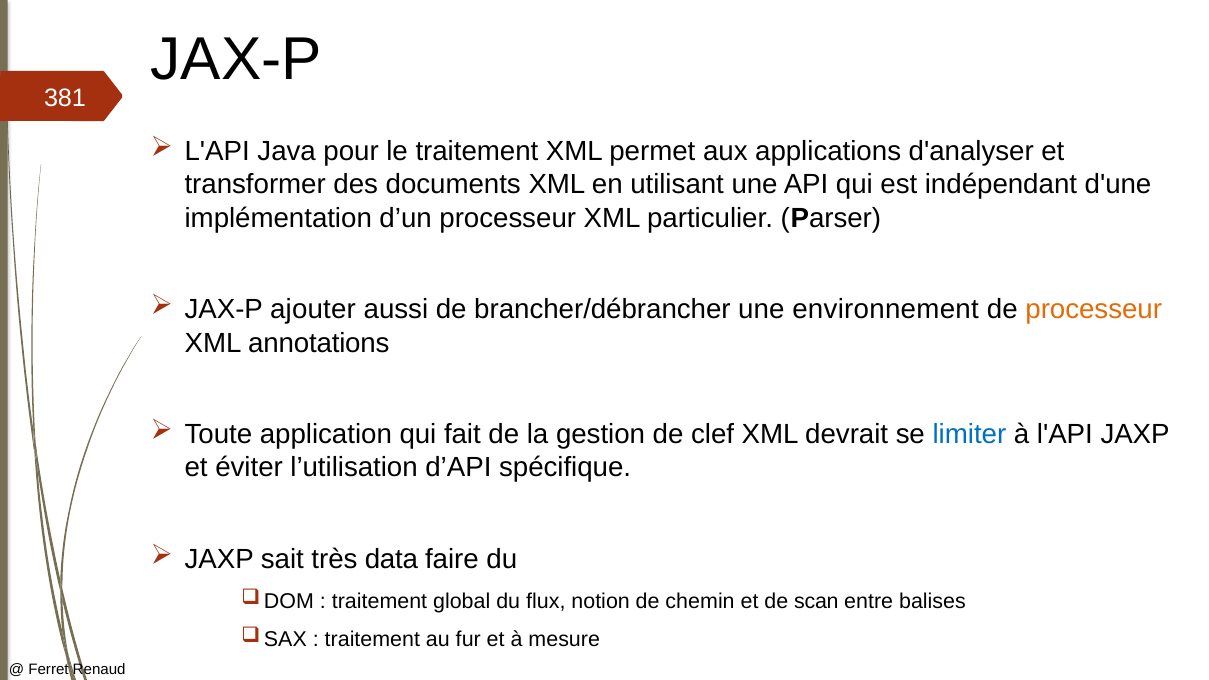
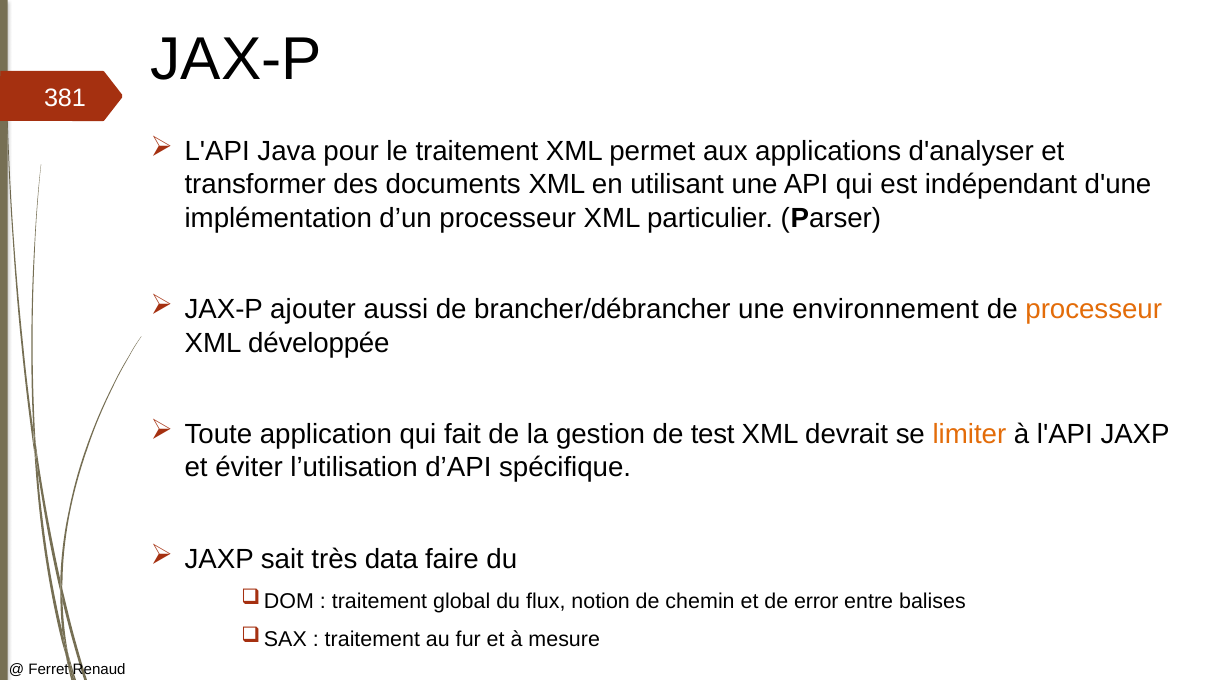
annotations: annotations -> développée
clef: clef -> test
limiter colour: blue -> orange
scan: scan -> error
